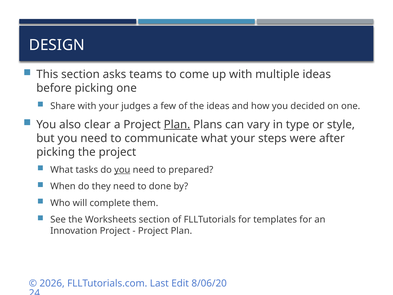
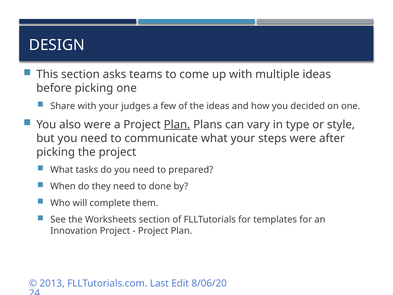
also clear: clear -> were
you at (122, 170) underline: present -> none
2026: 2026 -> 2013
